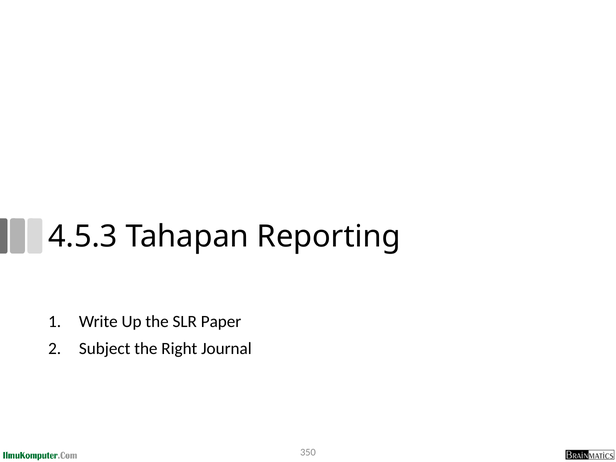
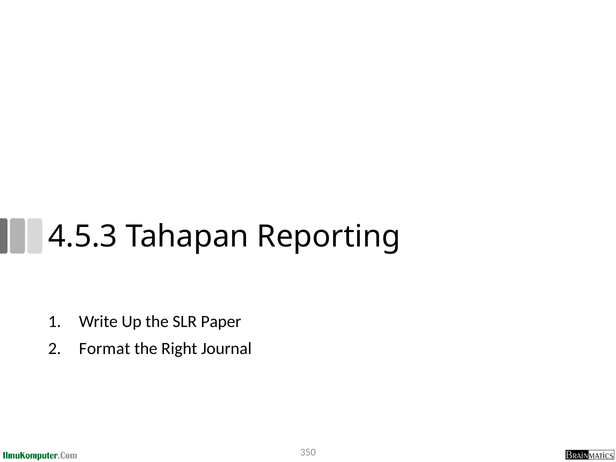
Subject: Subject -> Format
